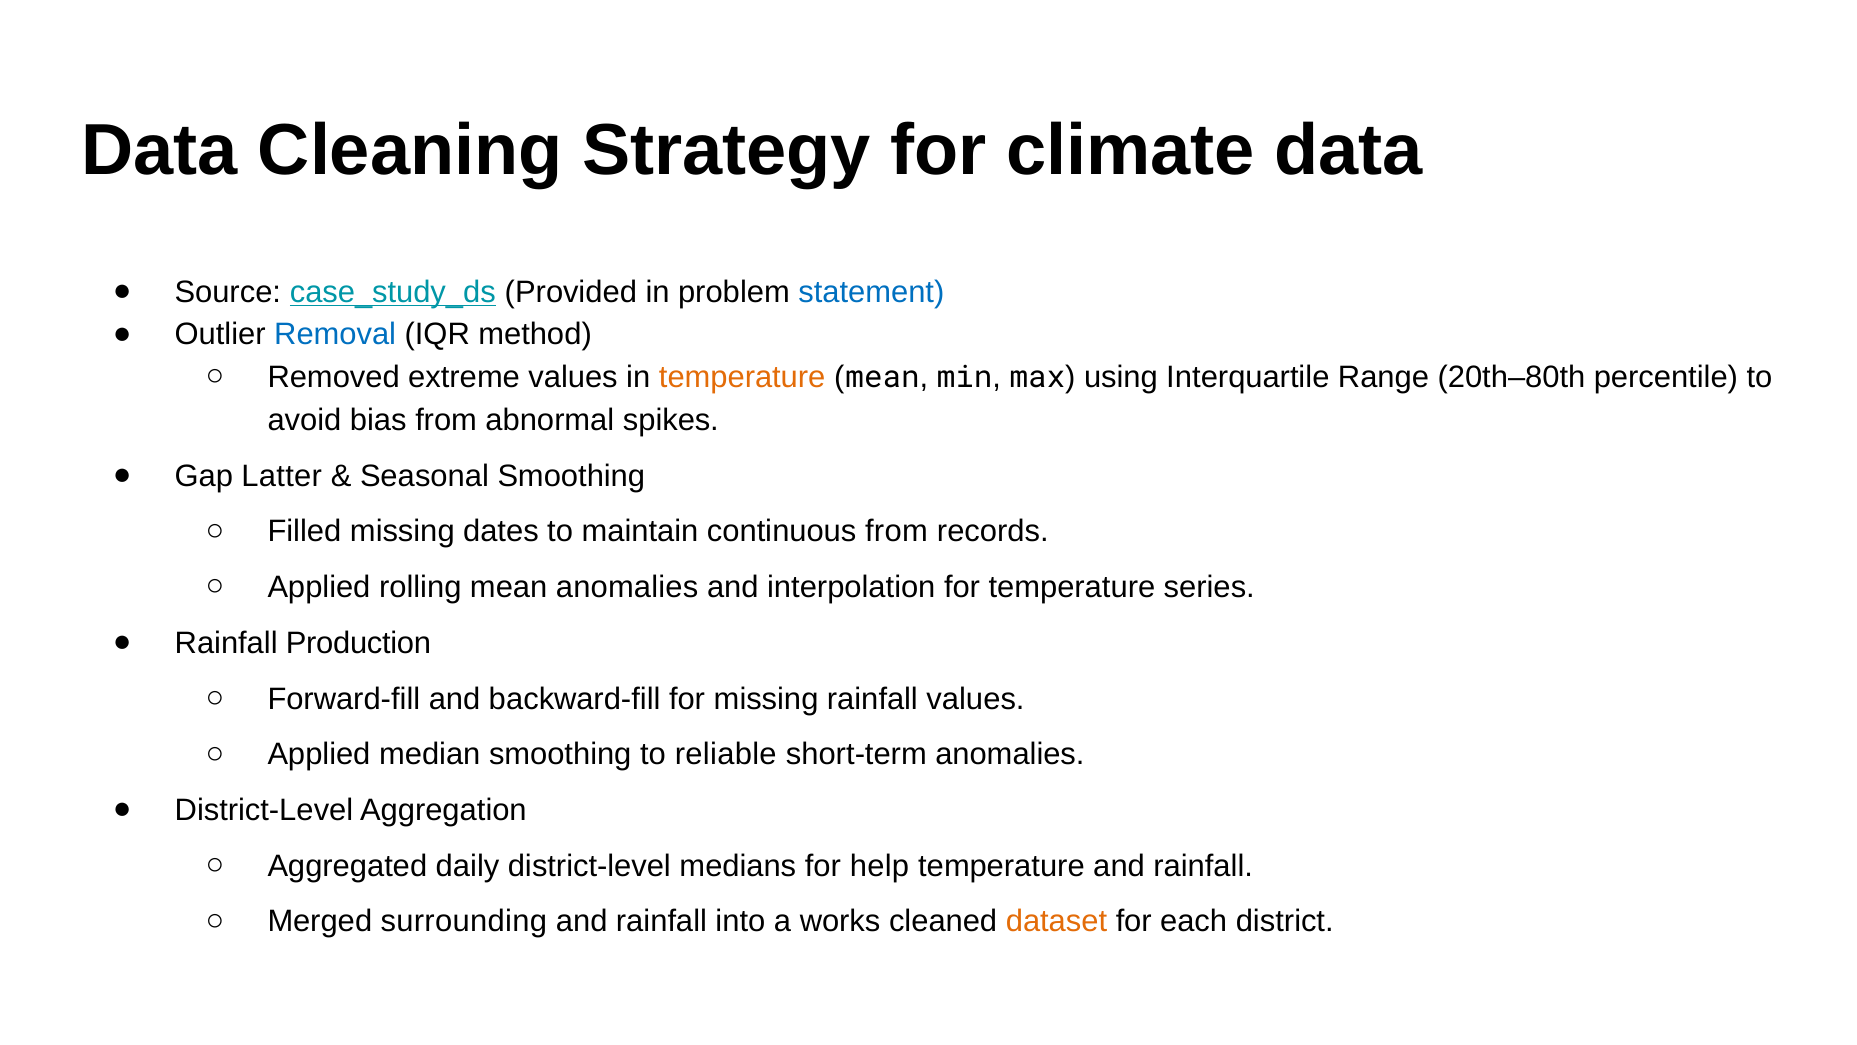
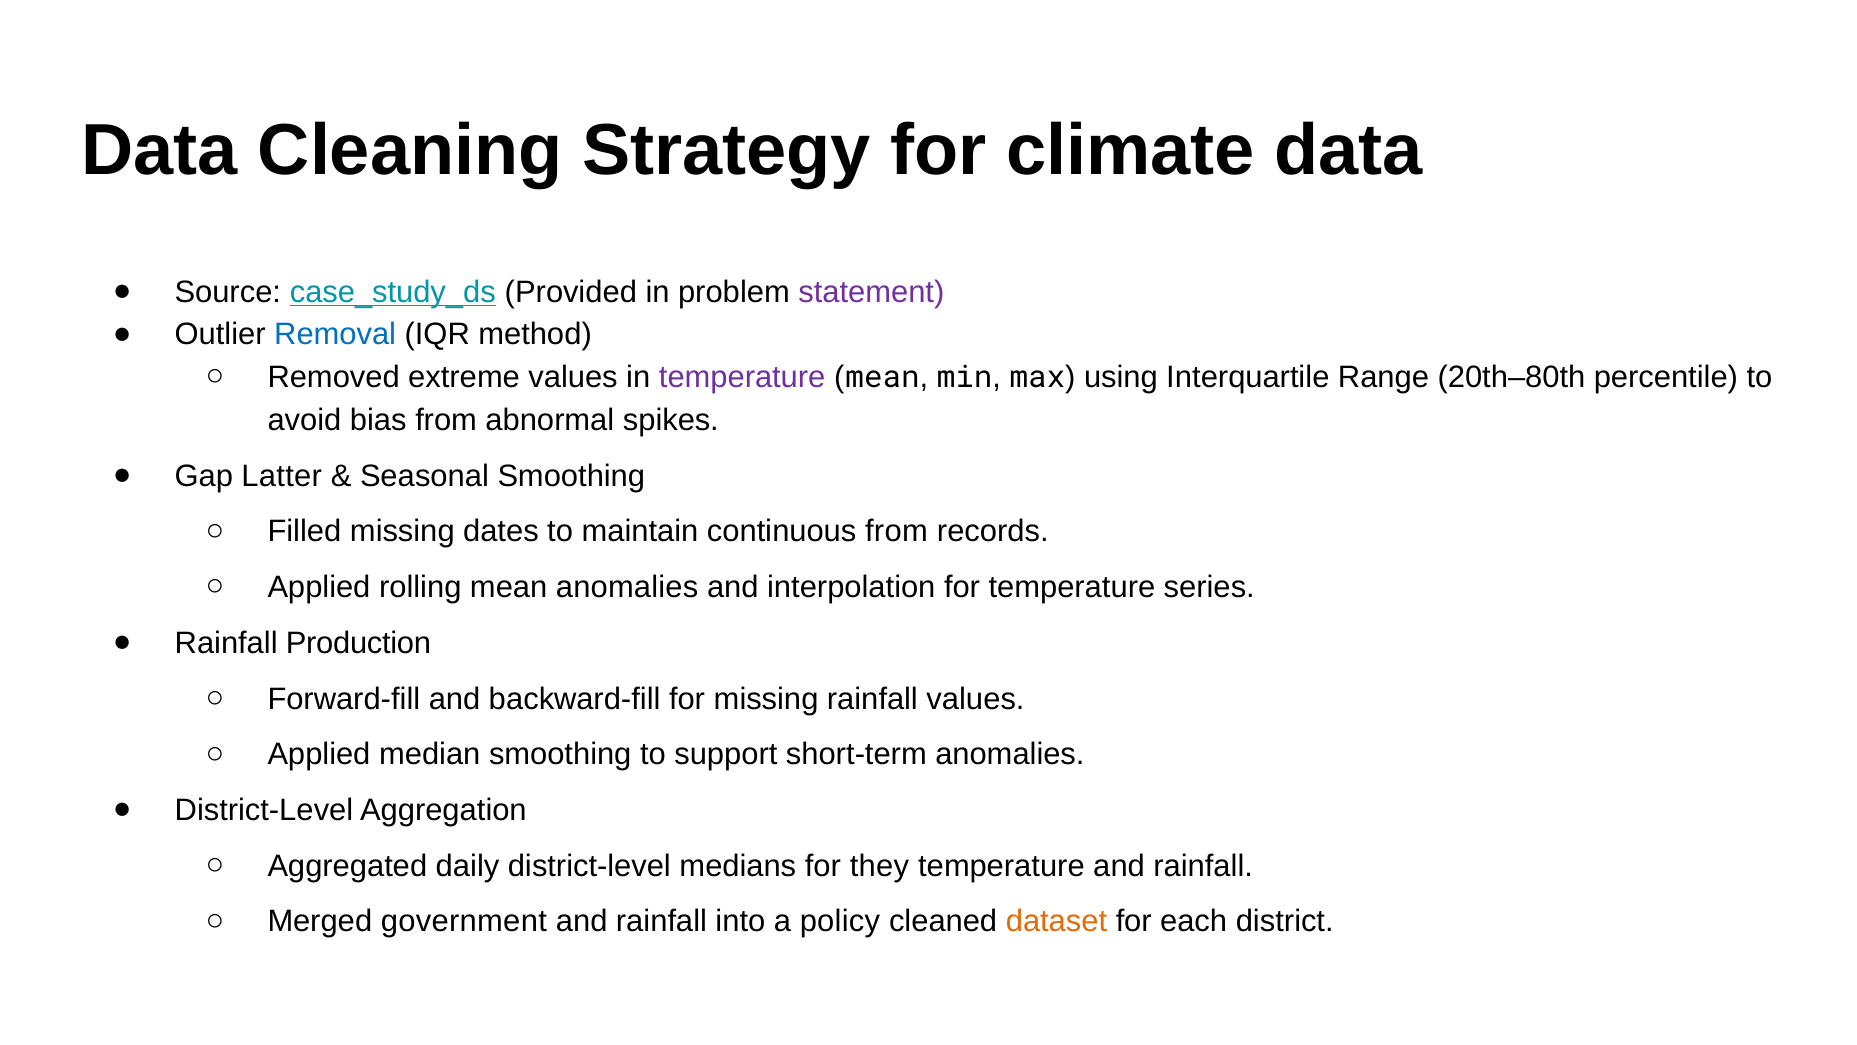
statement colour: blue -> purple
temperature at (742, 377) colour: orange -> purple
reliable: reliable -> support
help: help -> they
surrounding: surrounding -> government
works: works -> policy
